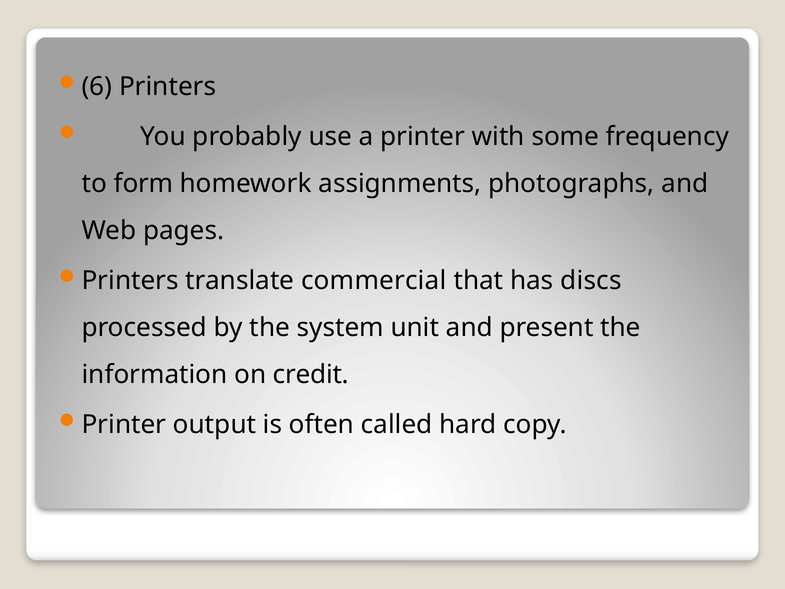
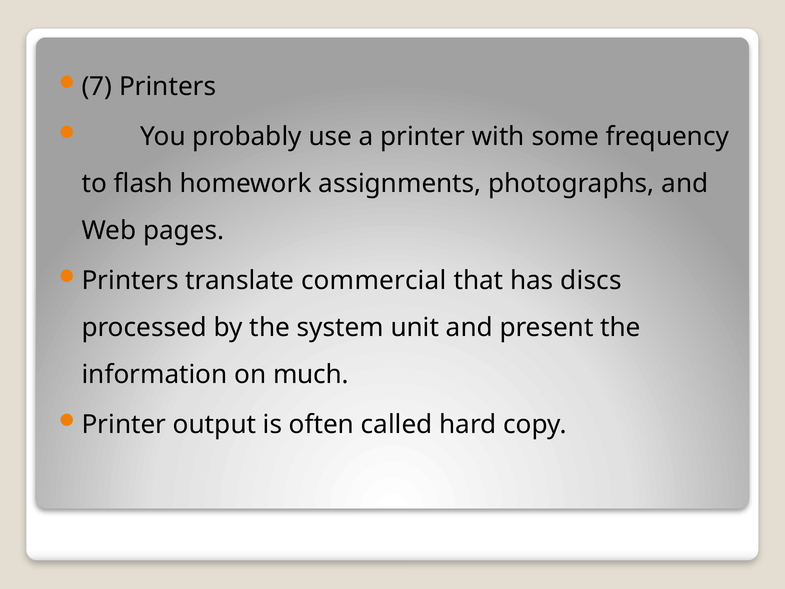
6: 6 -> 7
form: form -> flash
credit: credit -> much
